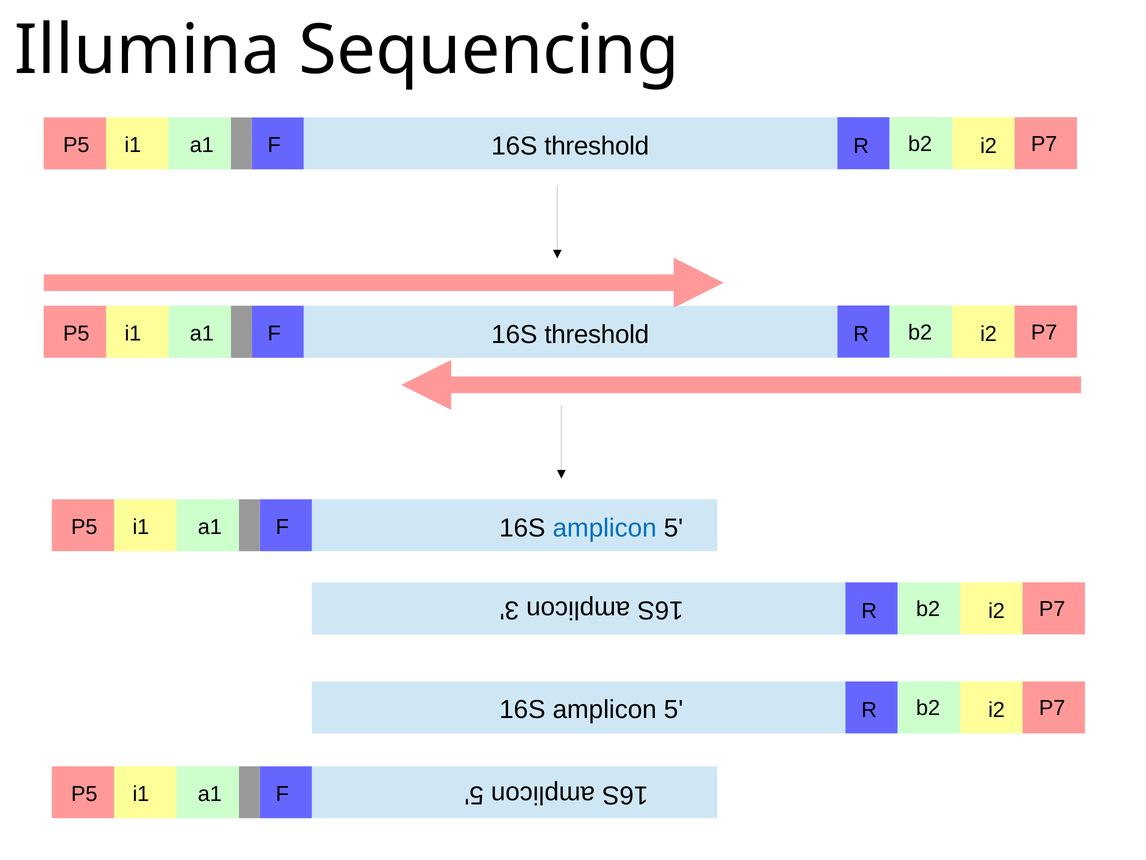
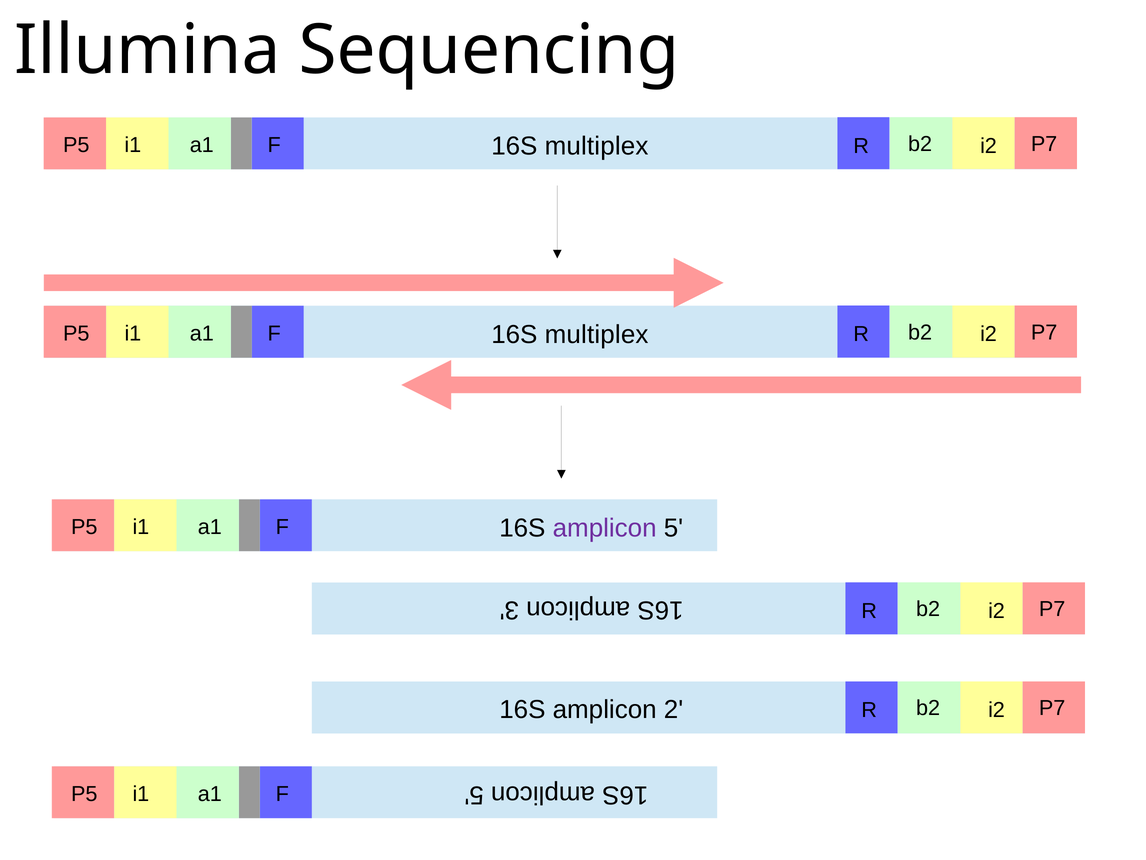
threshold at (597, 146): threshold -> multiplex
threshold at (597, 334): threshold -> multiplex
amplicon at (605, 528) colour: blue -> purple
5 at (674, 709): 5 -> 2
